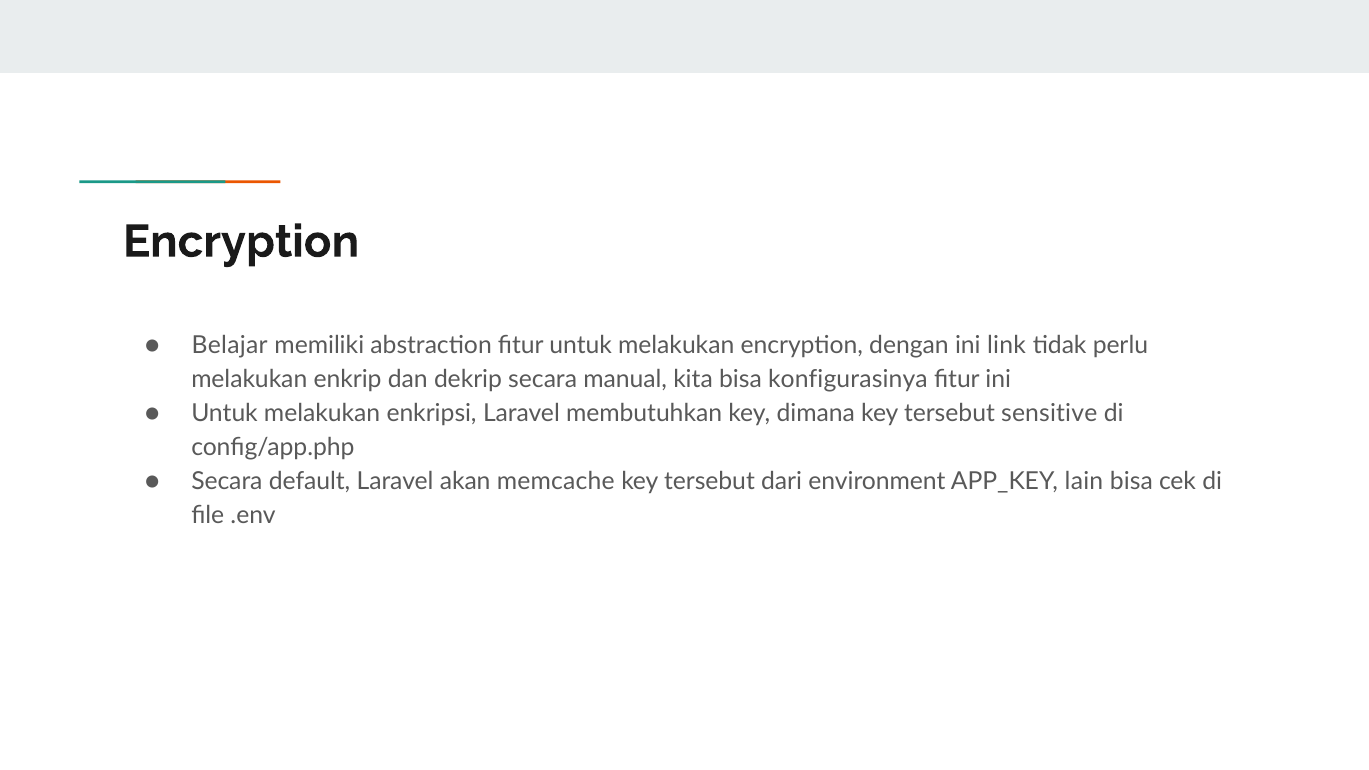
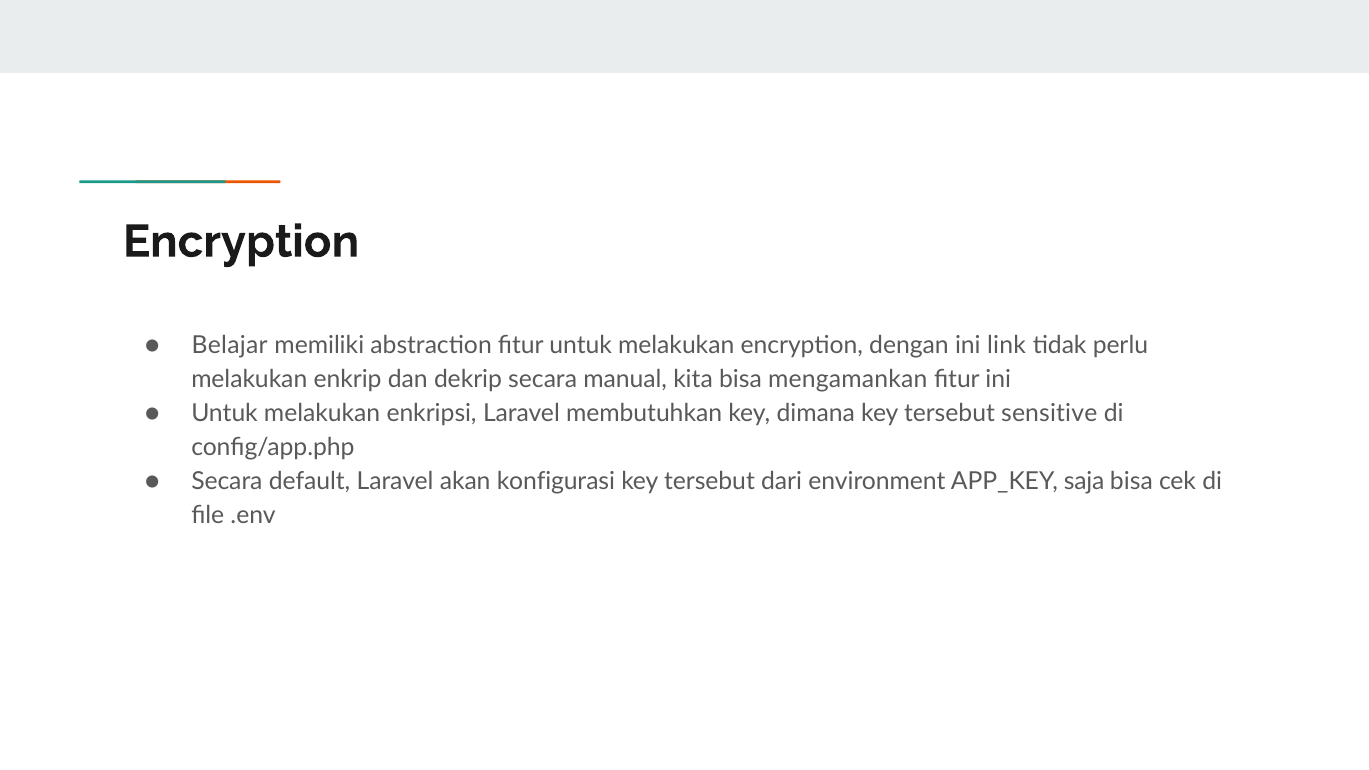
konfigurasinya: konfigurasinya -> mengamankan
memcache: memcache -> konfigurasi
lain: lain -> saja
